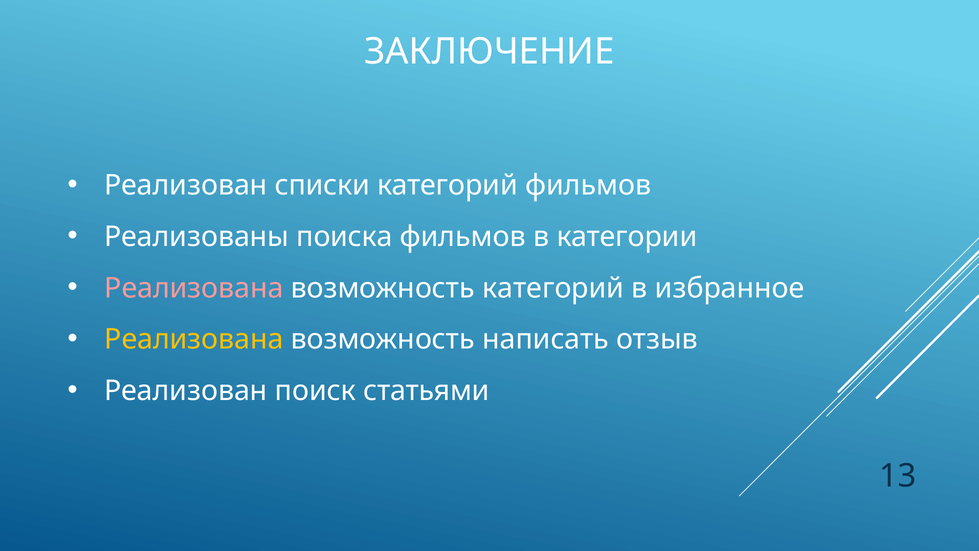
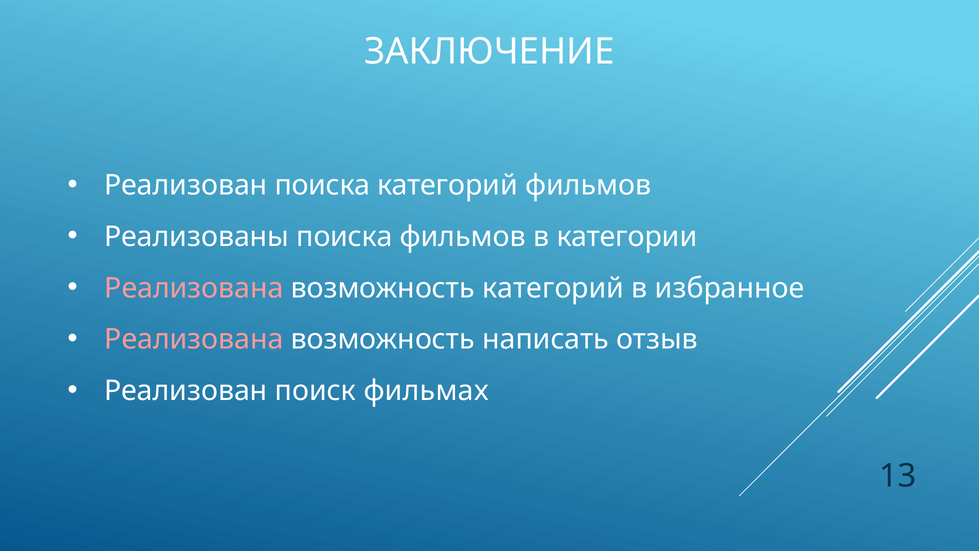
Реализован списки: списки -> поиска
Реализована at (194, 339) colour: yellow -> pink
статьями: статьями -> фильмах
